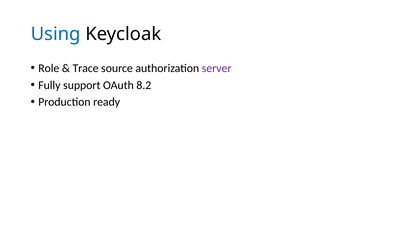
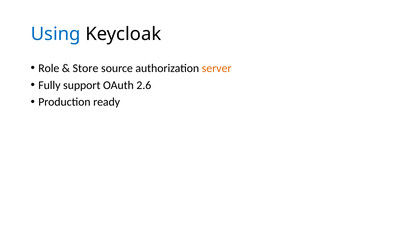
Trace: Trace -> Store
server colour: purple -> orange
8.2: 8.2 -> 2.6
